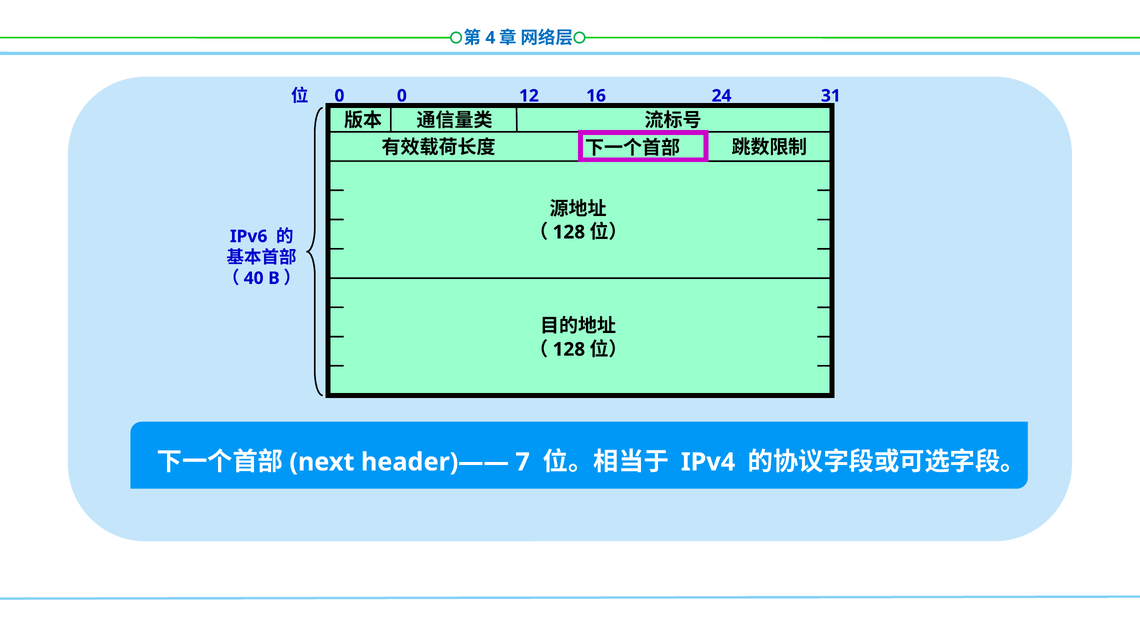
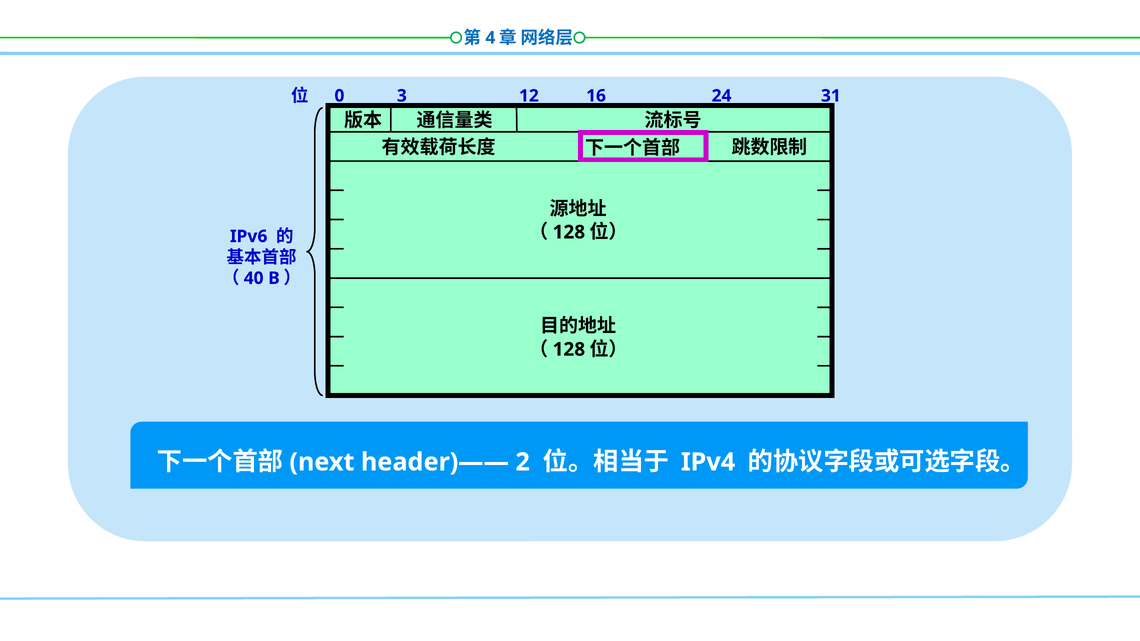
0 0: 0 -> 3
7: 7 -> 2
